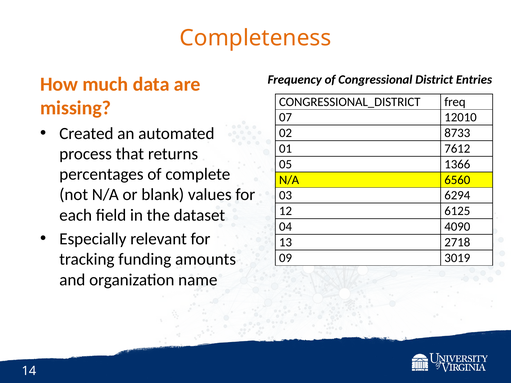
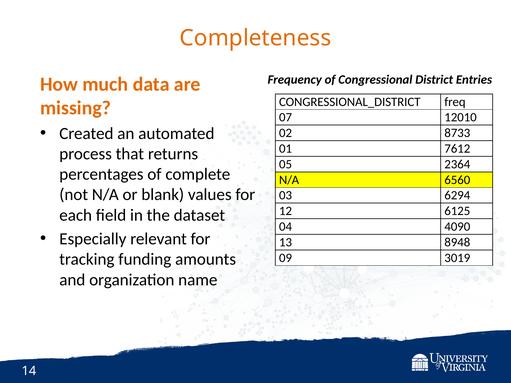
1366: 1366 -> 2364
2718: 2718 -> 8948
